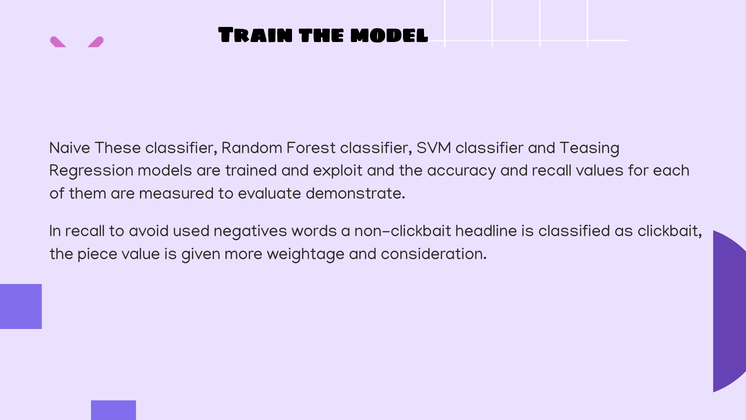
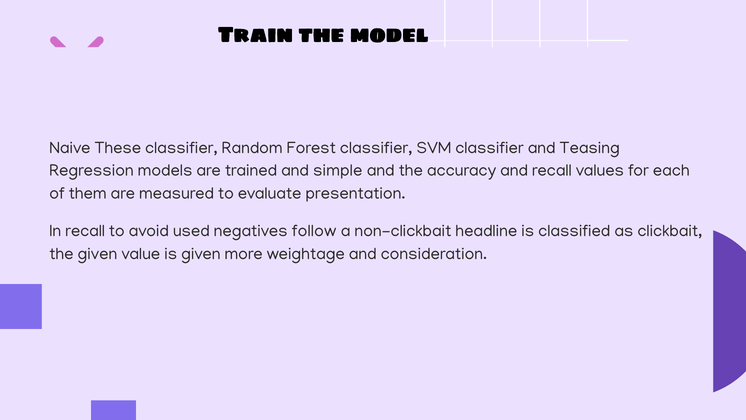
exploit: exploit -> simple
demonstrate: demonstrate -> presentation
words: words -> follow
the piece: piece -> given
